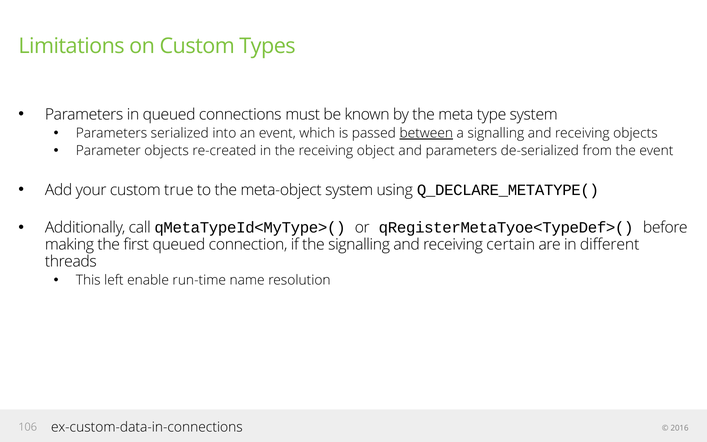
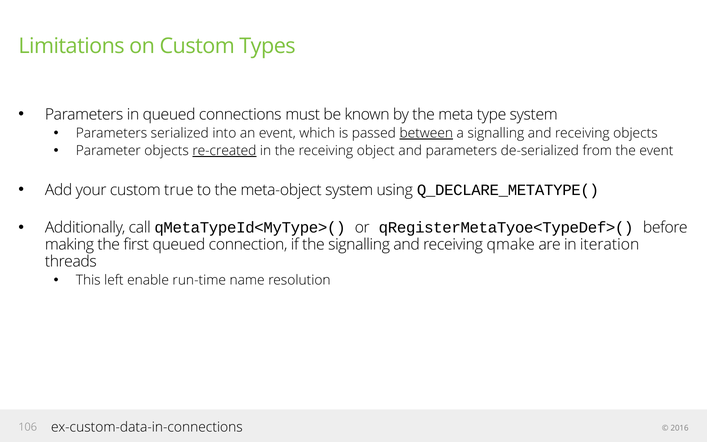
re-created underline: none -> present
certain: certain -> qmake
different: different -> iteration
